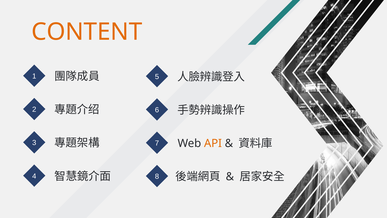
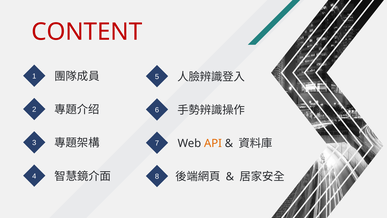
CONTENT colour: orange -> red
